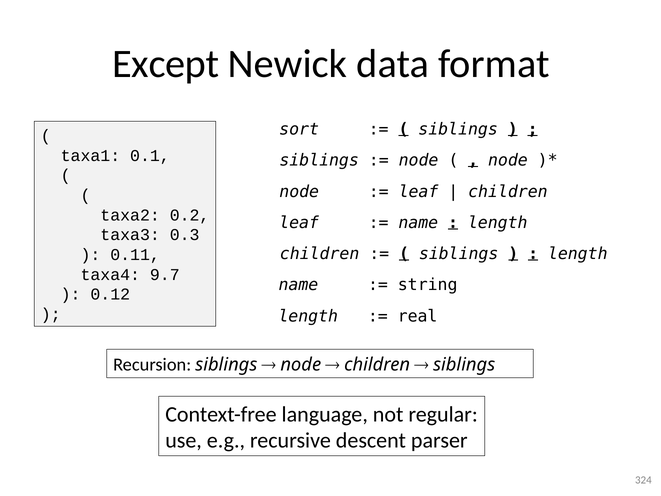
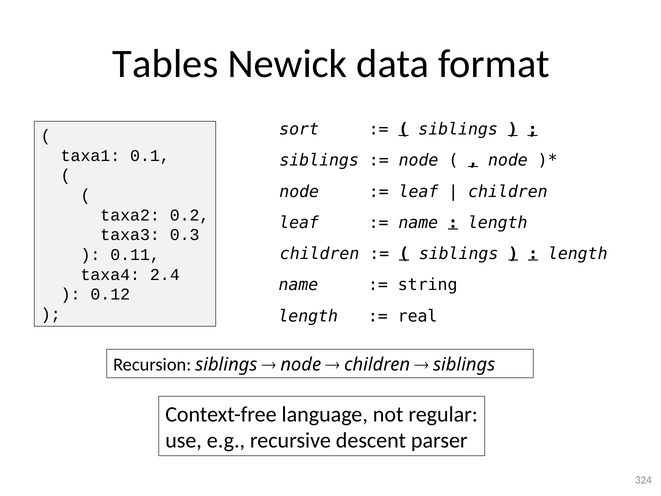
Except: Except -> Tables
9.7: 9.7 -> 2.4
